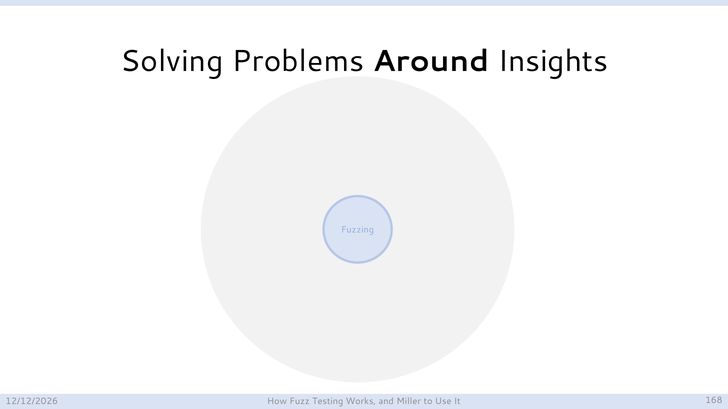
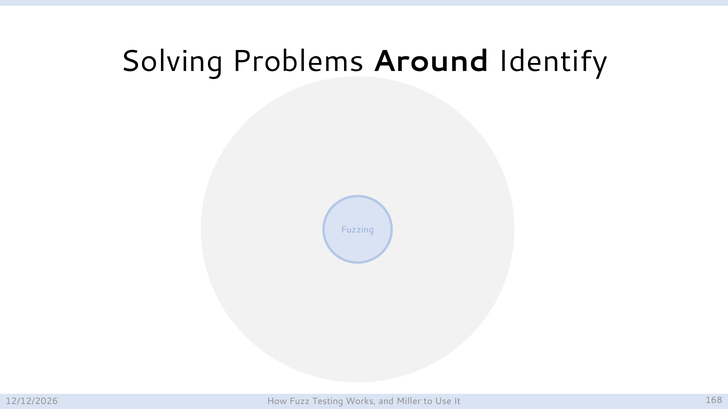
Insights: Insights -> Identify
